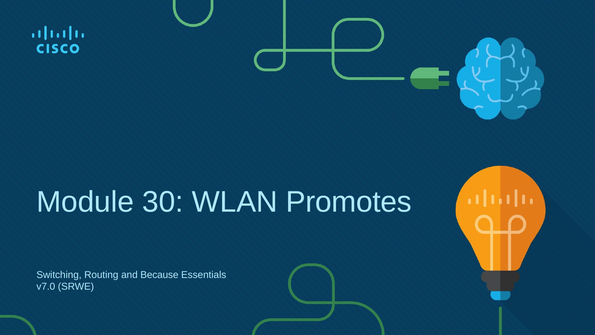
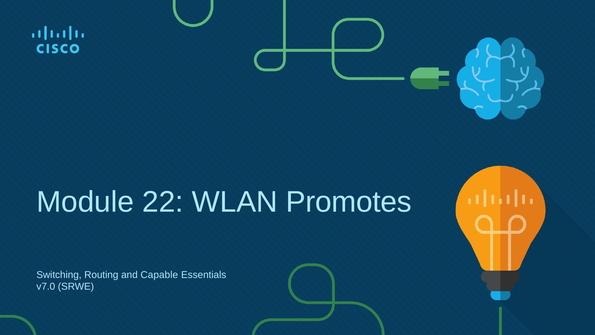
30: 30 -> 22
Because: Because -> Capable
